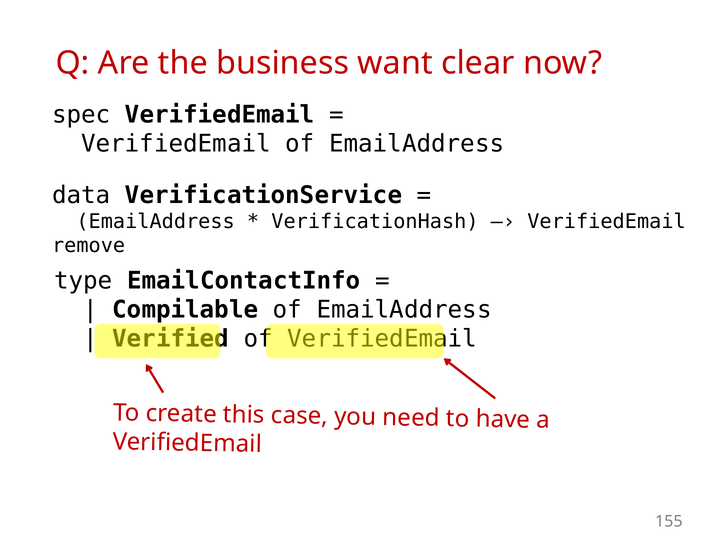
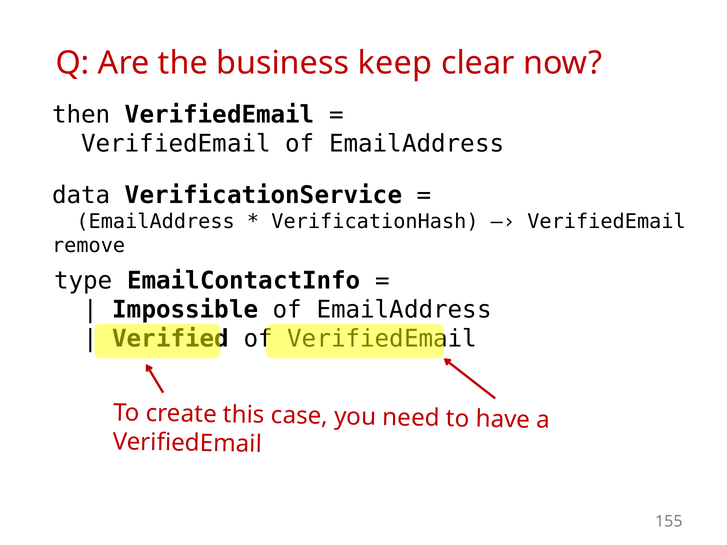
want: want -> keep
spec: spec -> then
Compilable: Compilable -> Impossible
